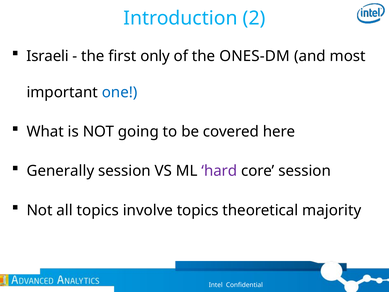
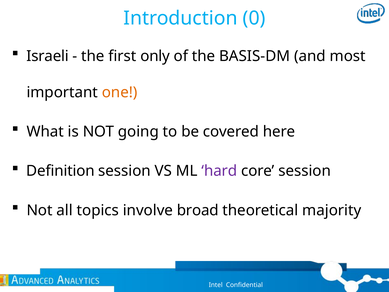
2: 2 -> 0
ONES-DM: ONES-DM -> BASIS-DM
one colour: blue -> orange
Generally: Generally -> Definition
involve topics: topics -> broad
